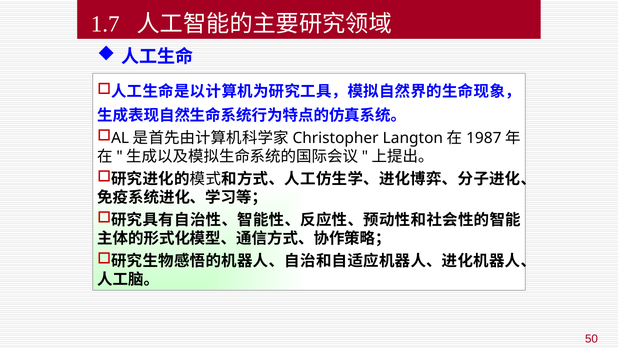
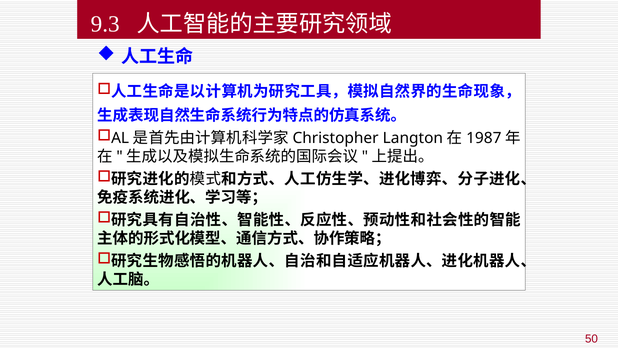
1.7: 1.7 -> 9.3
